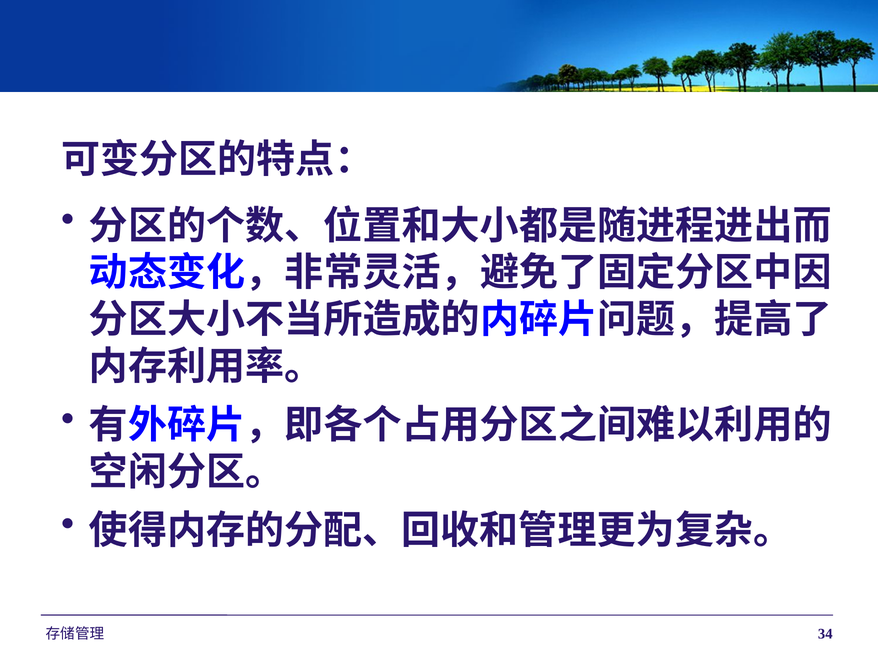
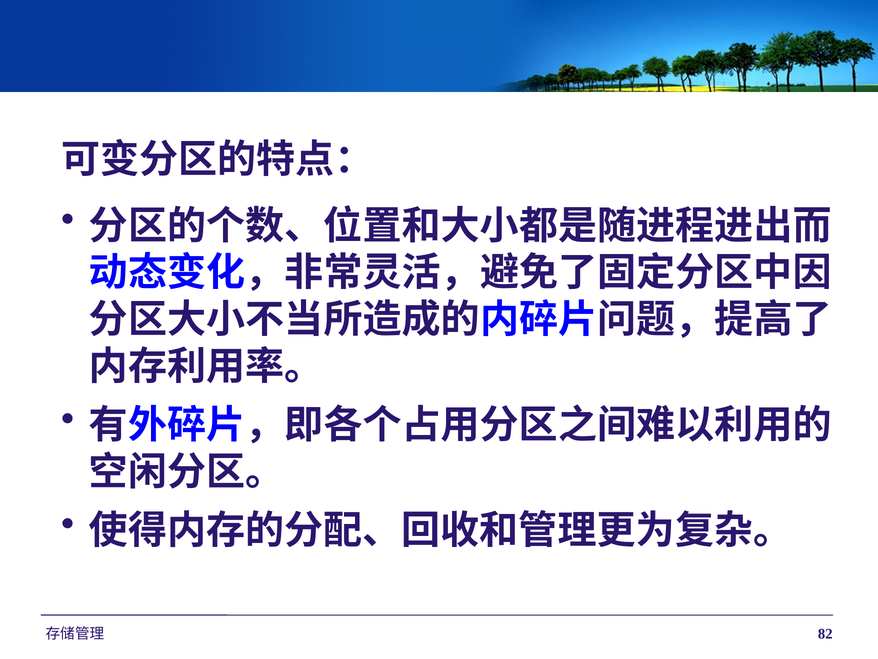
34: 34 -> 82
